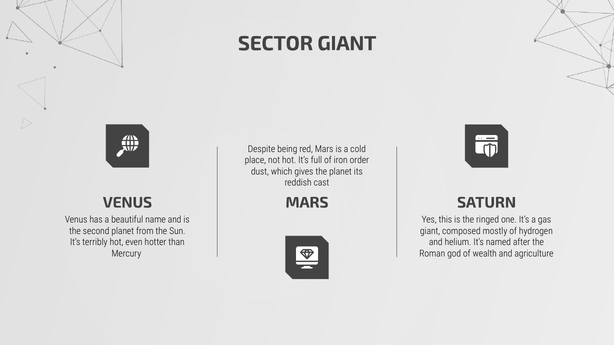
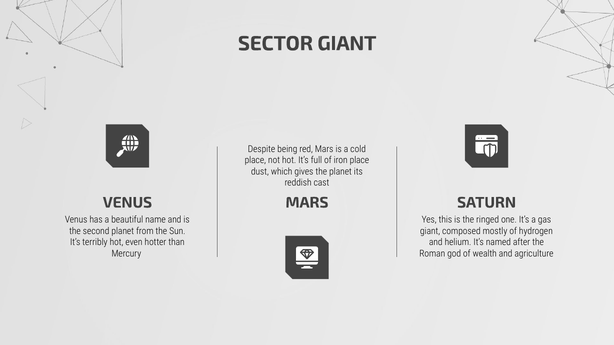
iron order: order -> place
